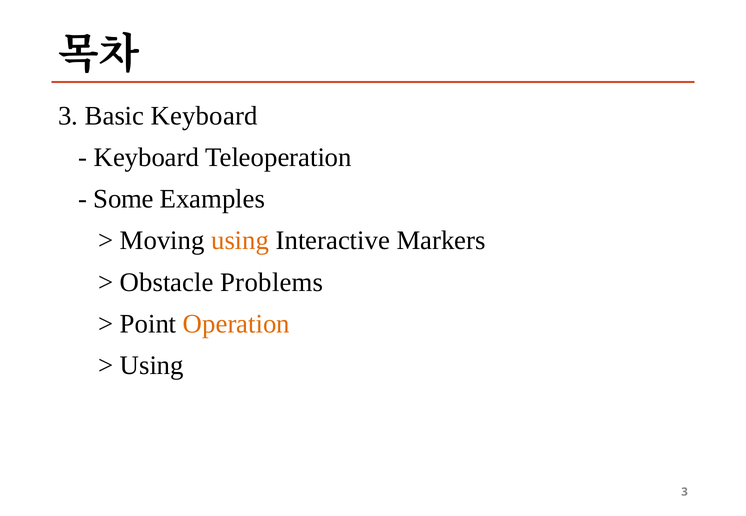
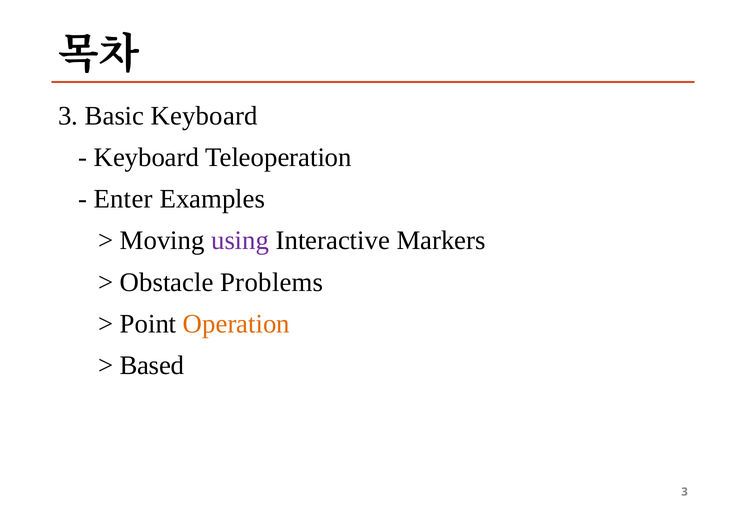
Some: Some -> Enter
using at (240, 241) colour: orange -> purple
Using at (152, 366): Using -> Based
